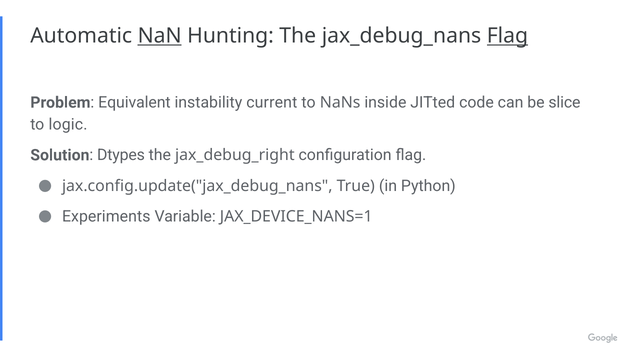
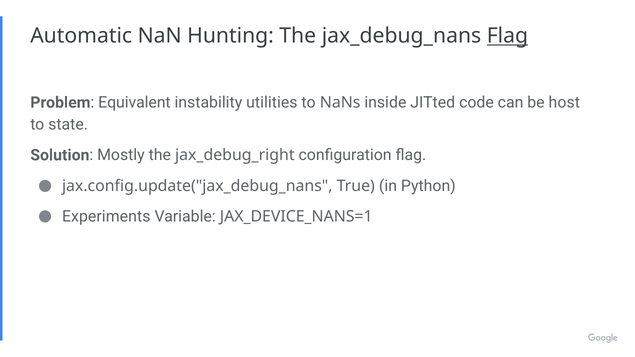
NaN underline: present -> none
current: current -> utilities
slice: slice -> host
logic: logic -> state
Dtypes: Dtypes -> Mostly
